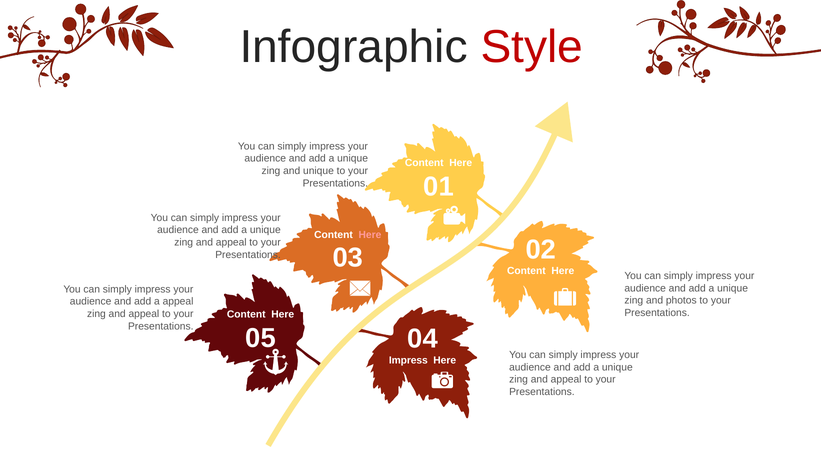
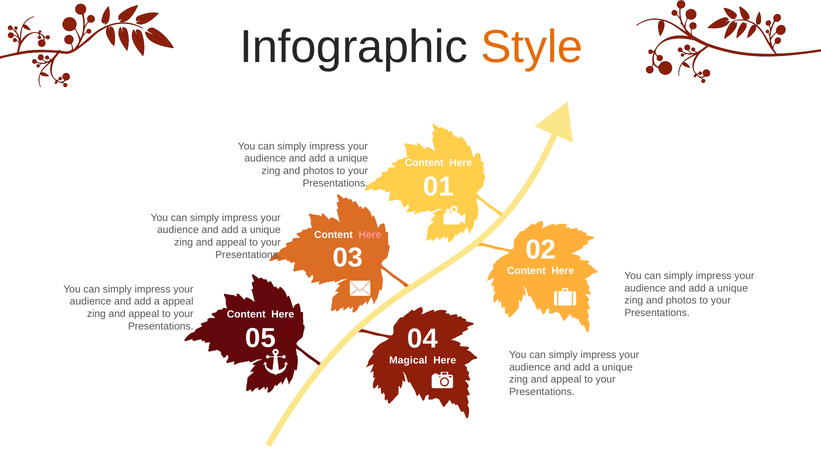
Style colour: red -> orange
unique at (318, 171): unique -> photos
Impress at (408, 360): Impress -> Magical
